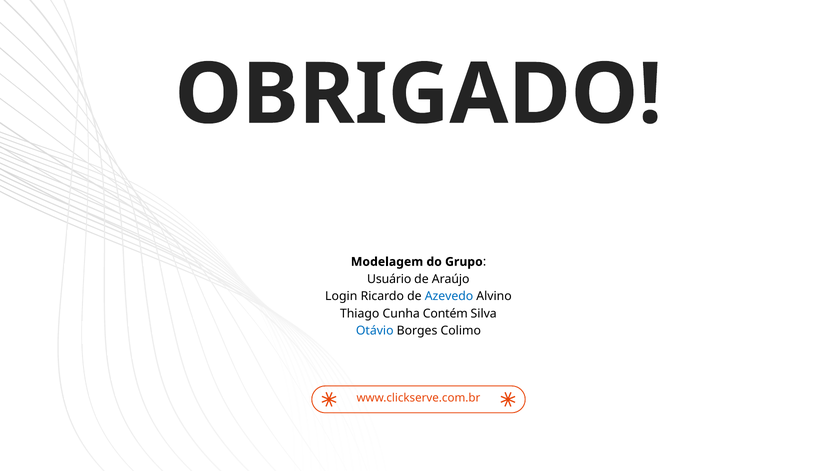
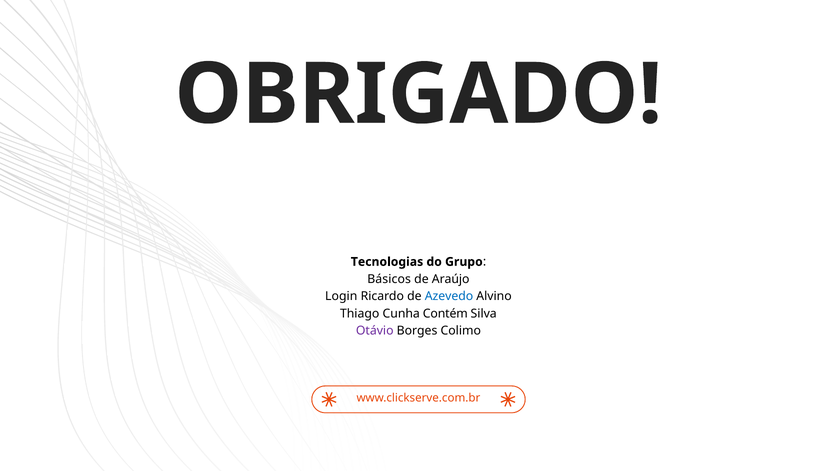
Modelagem: Modelagem -> Tecnologias
Usuário: Usuário -> Básicos
Otávio colour: blue -> purple
